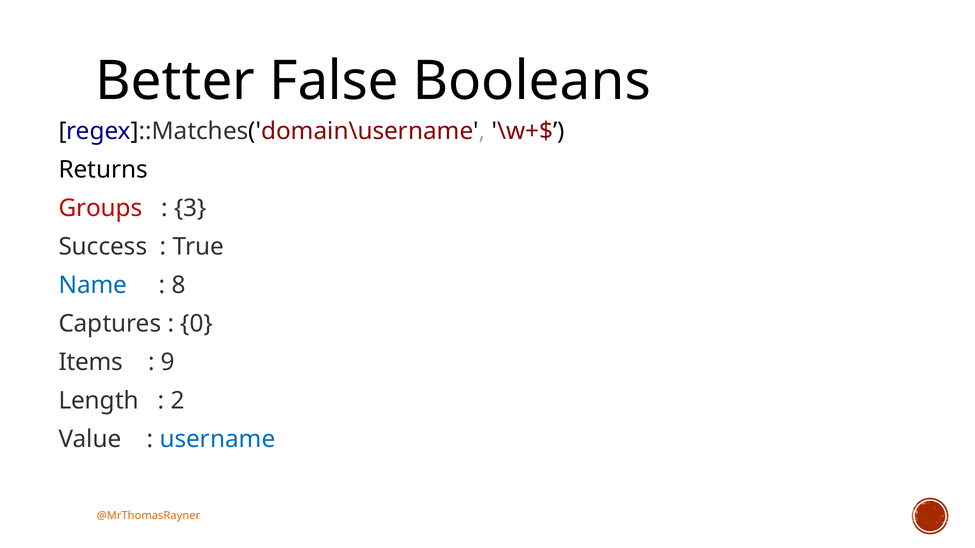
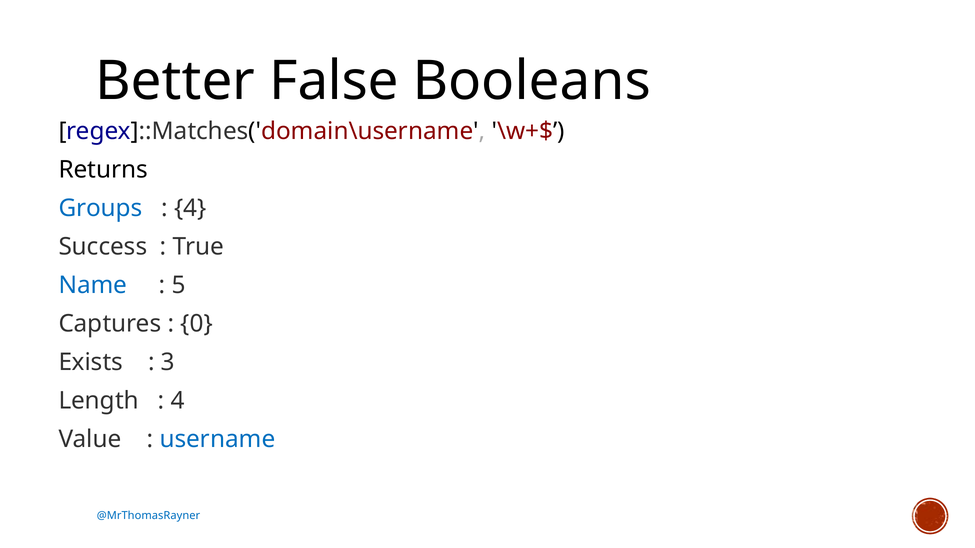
Groups colour: red -> blue
3 at (190, 208): 3 -> 4
8: 8 -> 5
Items: Items -> Exists
9: 9 -> 3
2 at (178, 401): 2 -> 4
@MrThomasRayner colour: orange -> blue
